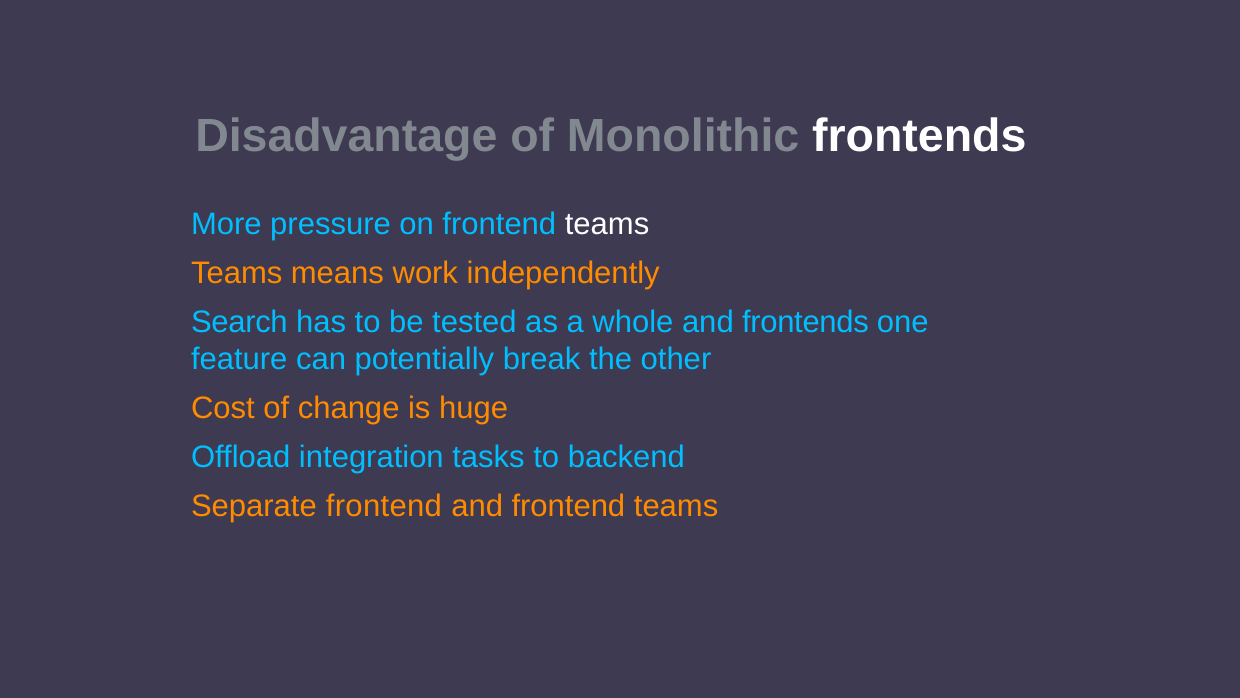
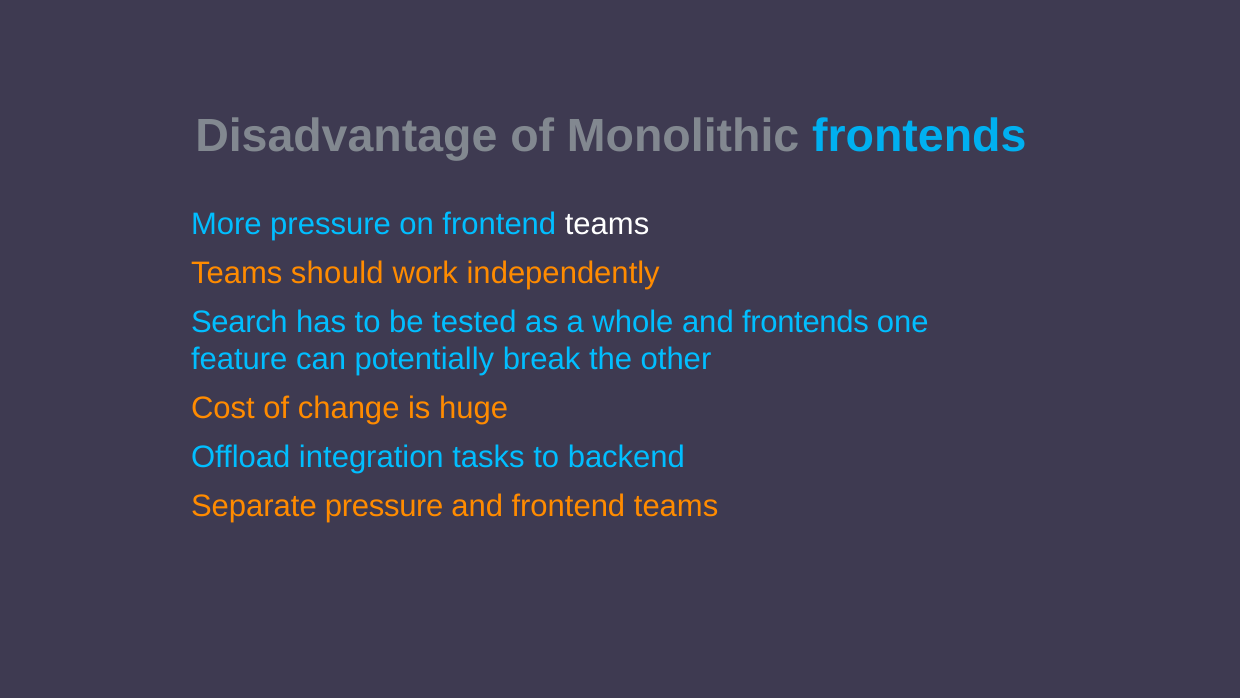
frontends at (919, 136) colour: white -> light blue
means: means -> should
Separate frontend: frontend -> pressure
